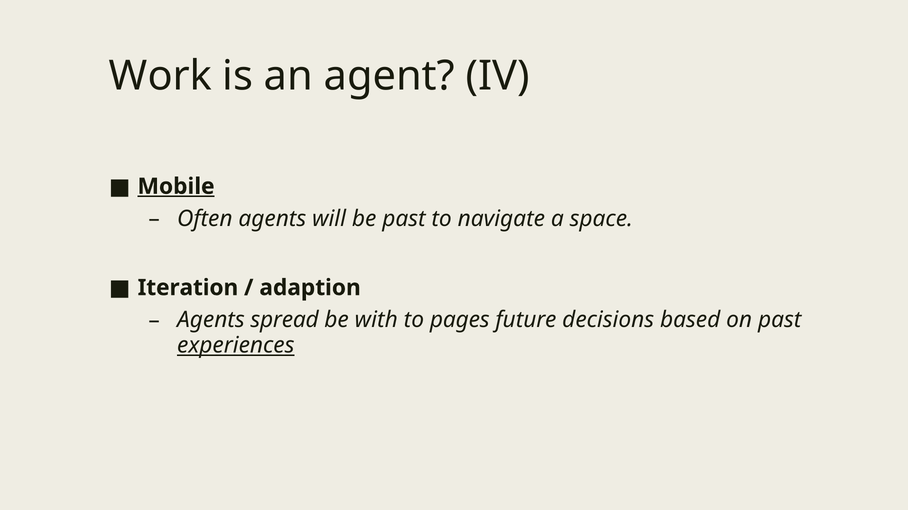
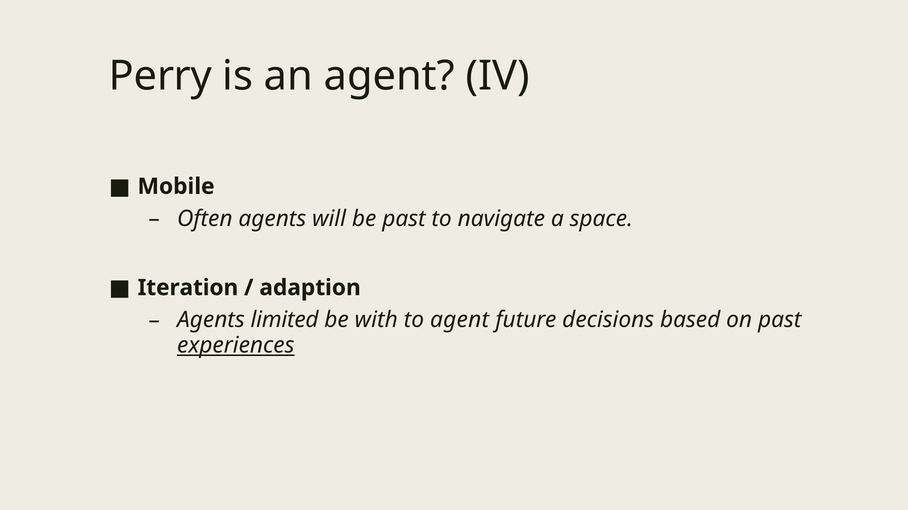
Work: Work -> Perry
Mobile underline: present -> none
spread: spread -> limited
to pages: pages -> agent
